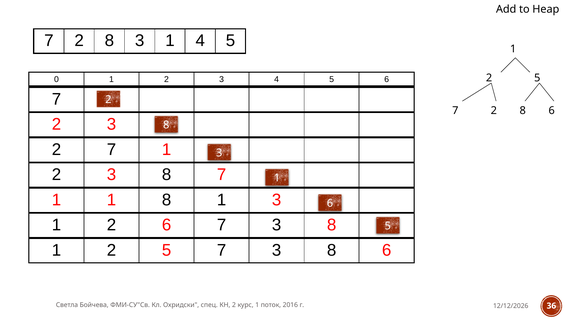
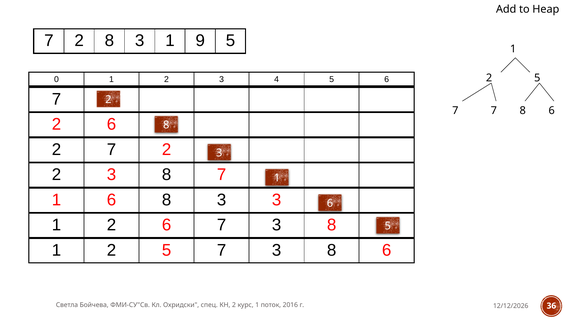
1 4: 4 -> 9
2 at (494, 111): 2 -> 7
3 at (111, 124): 3 -> 6
2 7 1: 1 -> 2
1 at (111, 200): 1 -> 6
1 at (222, 200): 1 -> 3
